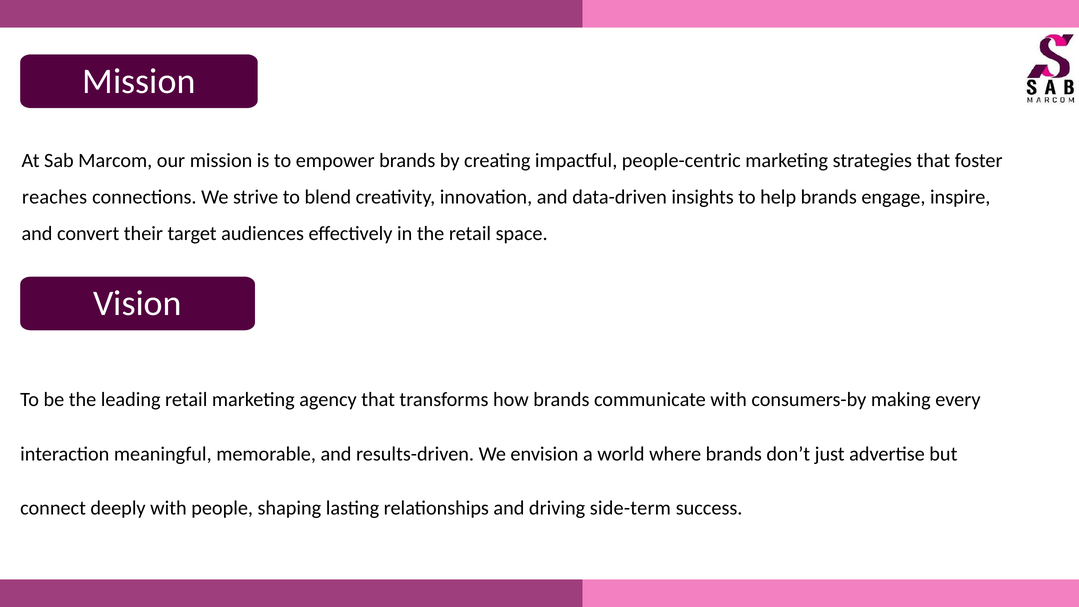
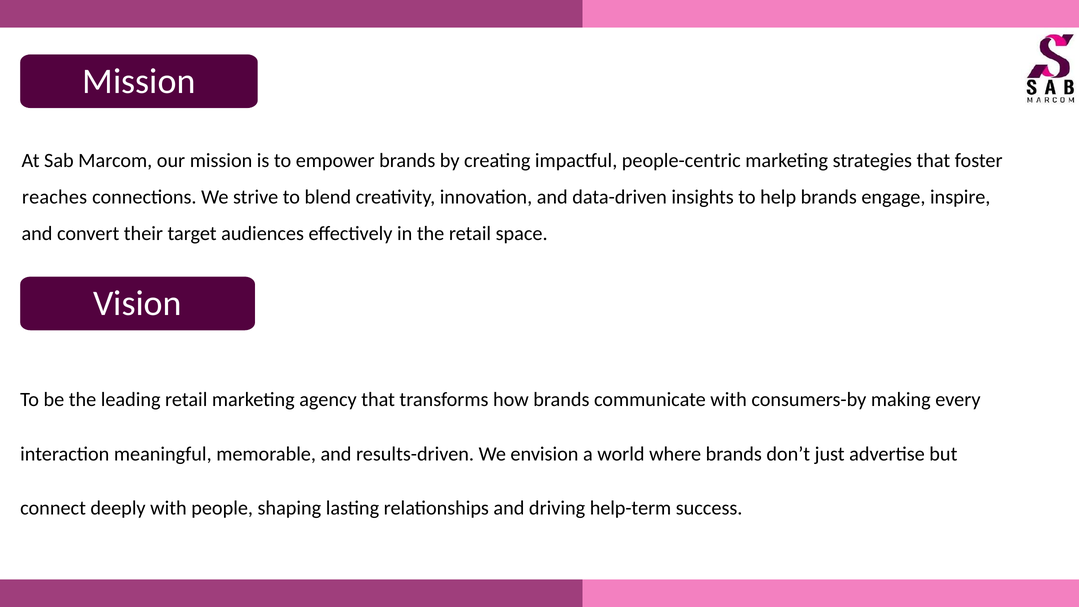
side-term: side-term -> help-term
